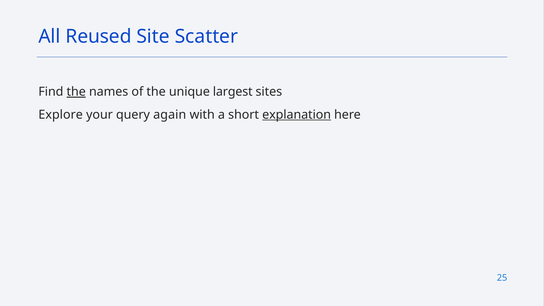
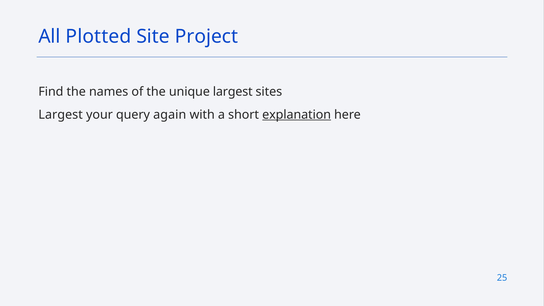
Reused: Reused -> Plotted
Scatter: Scatter -> Project
the at (76, 92) underline: present -> none
Explore at (61, 115): Explore -> Largest
